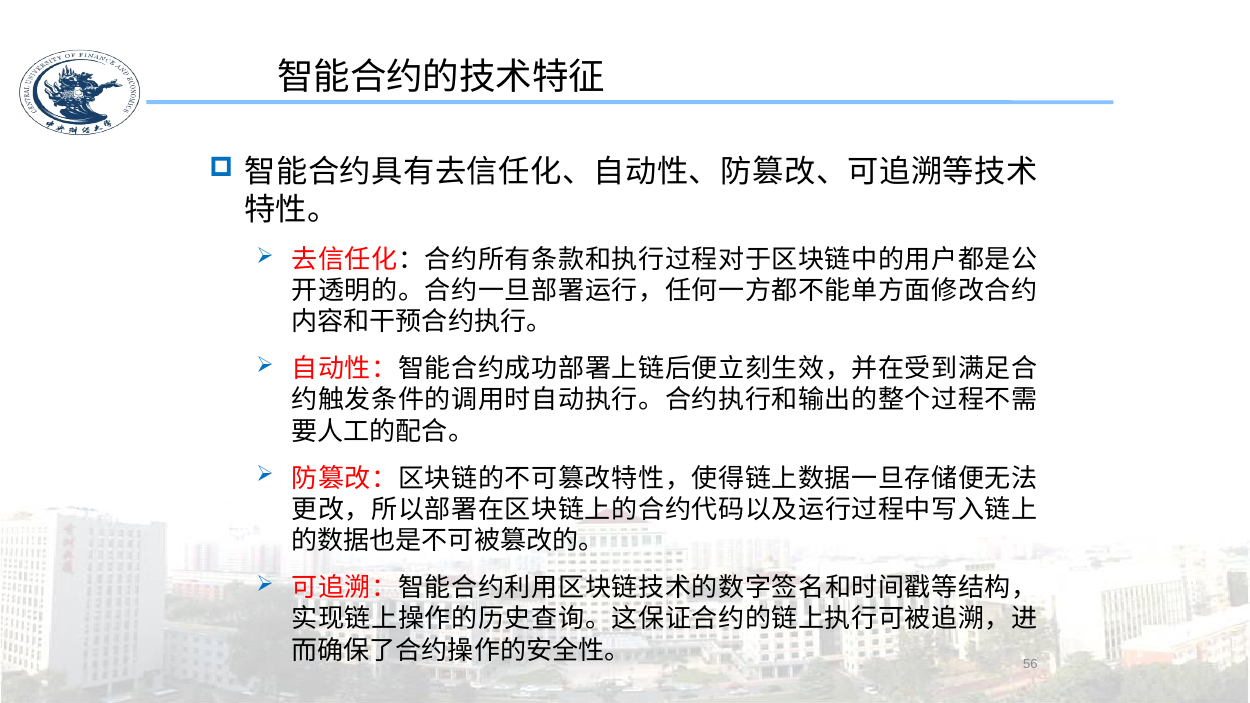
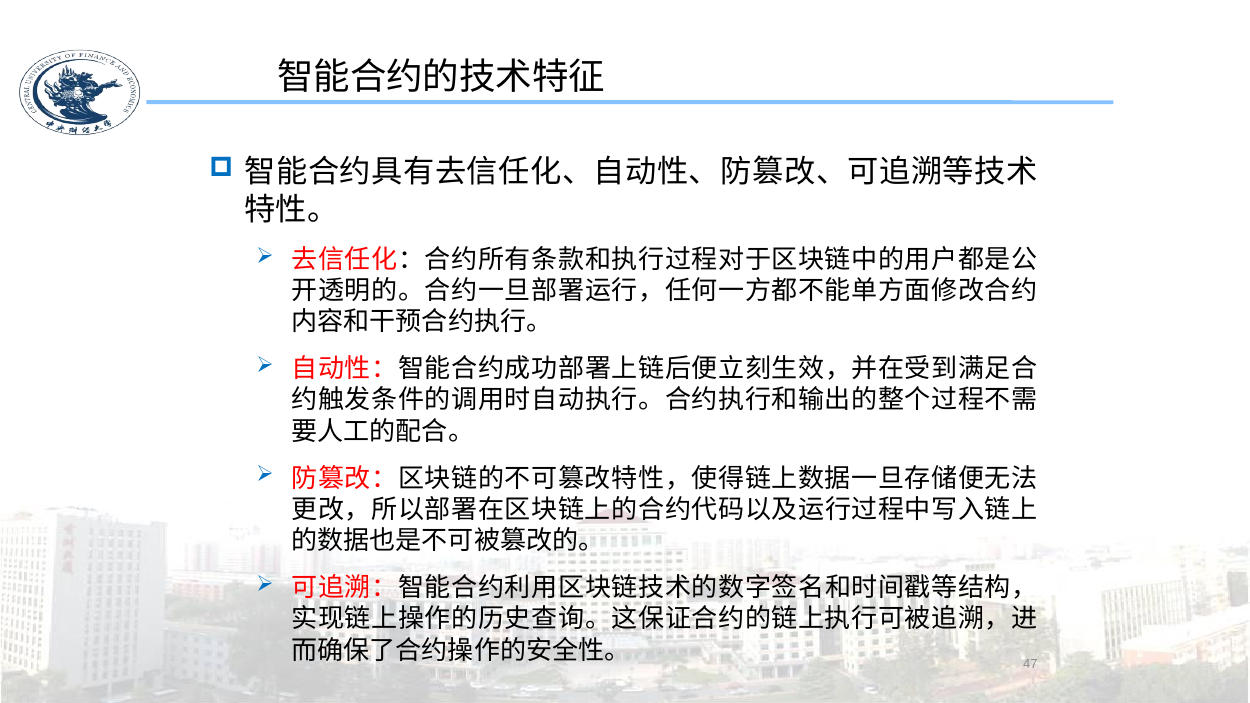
56: 56 -> 47
